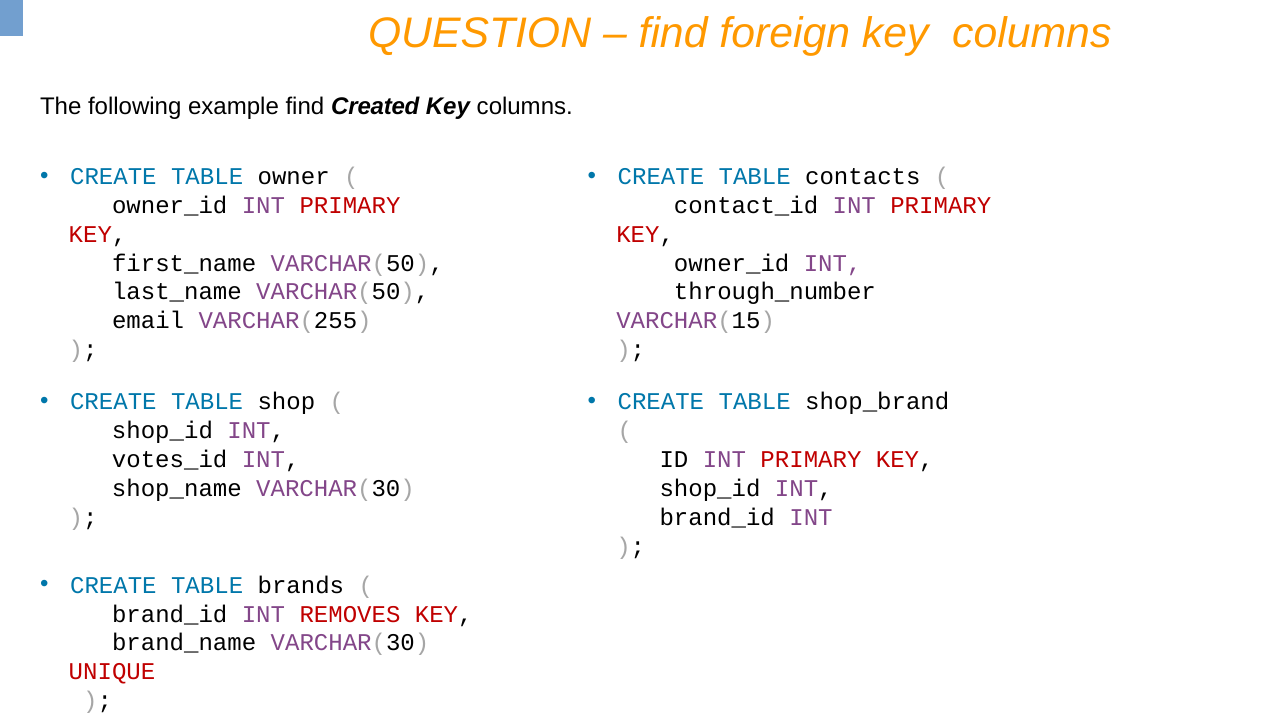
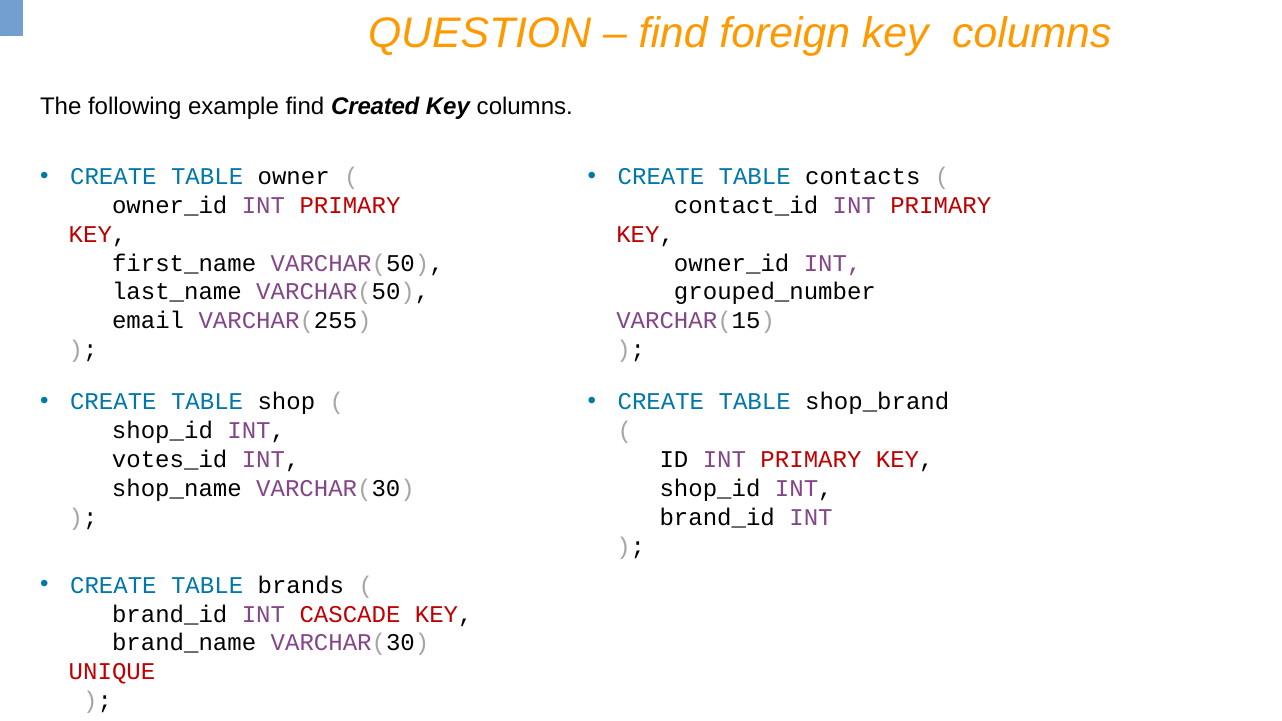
through_number: through_number -> grouped_number
REMOVES: REMOVES -> CASCADE
